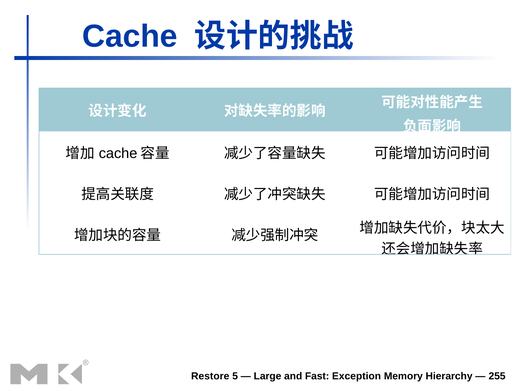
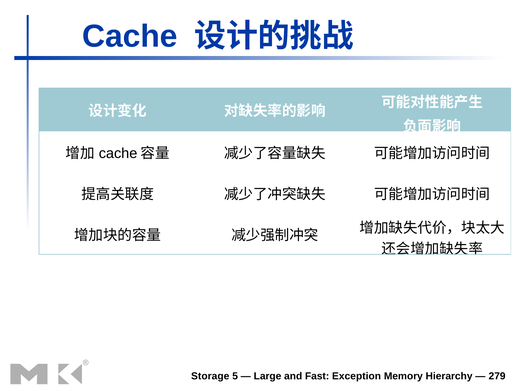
Restore: Restore -> Storage
255: 255 -> 279
